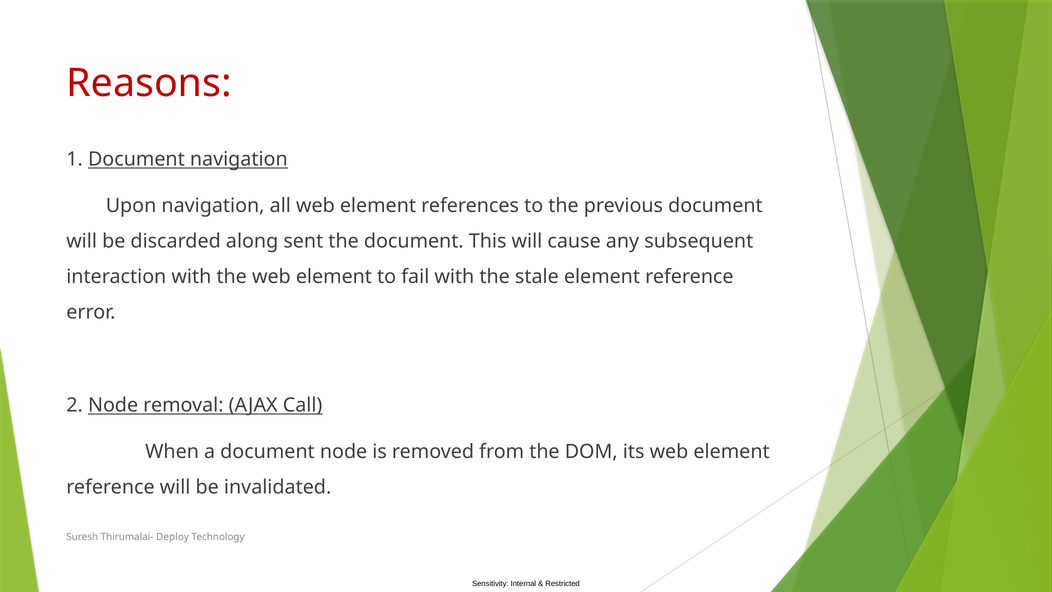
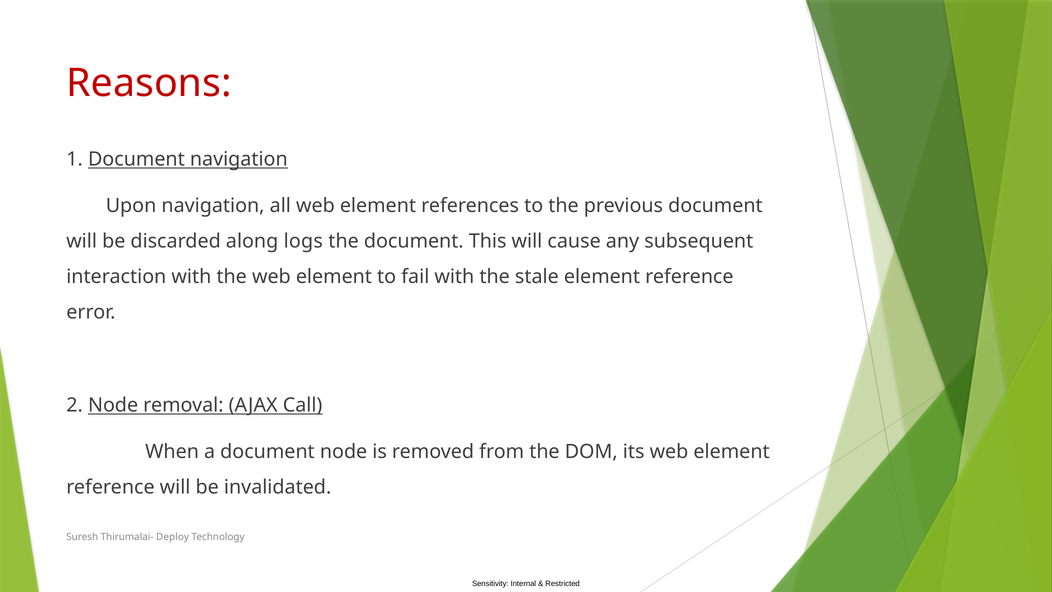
sent: sent -> logs
